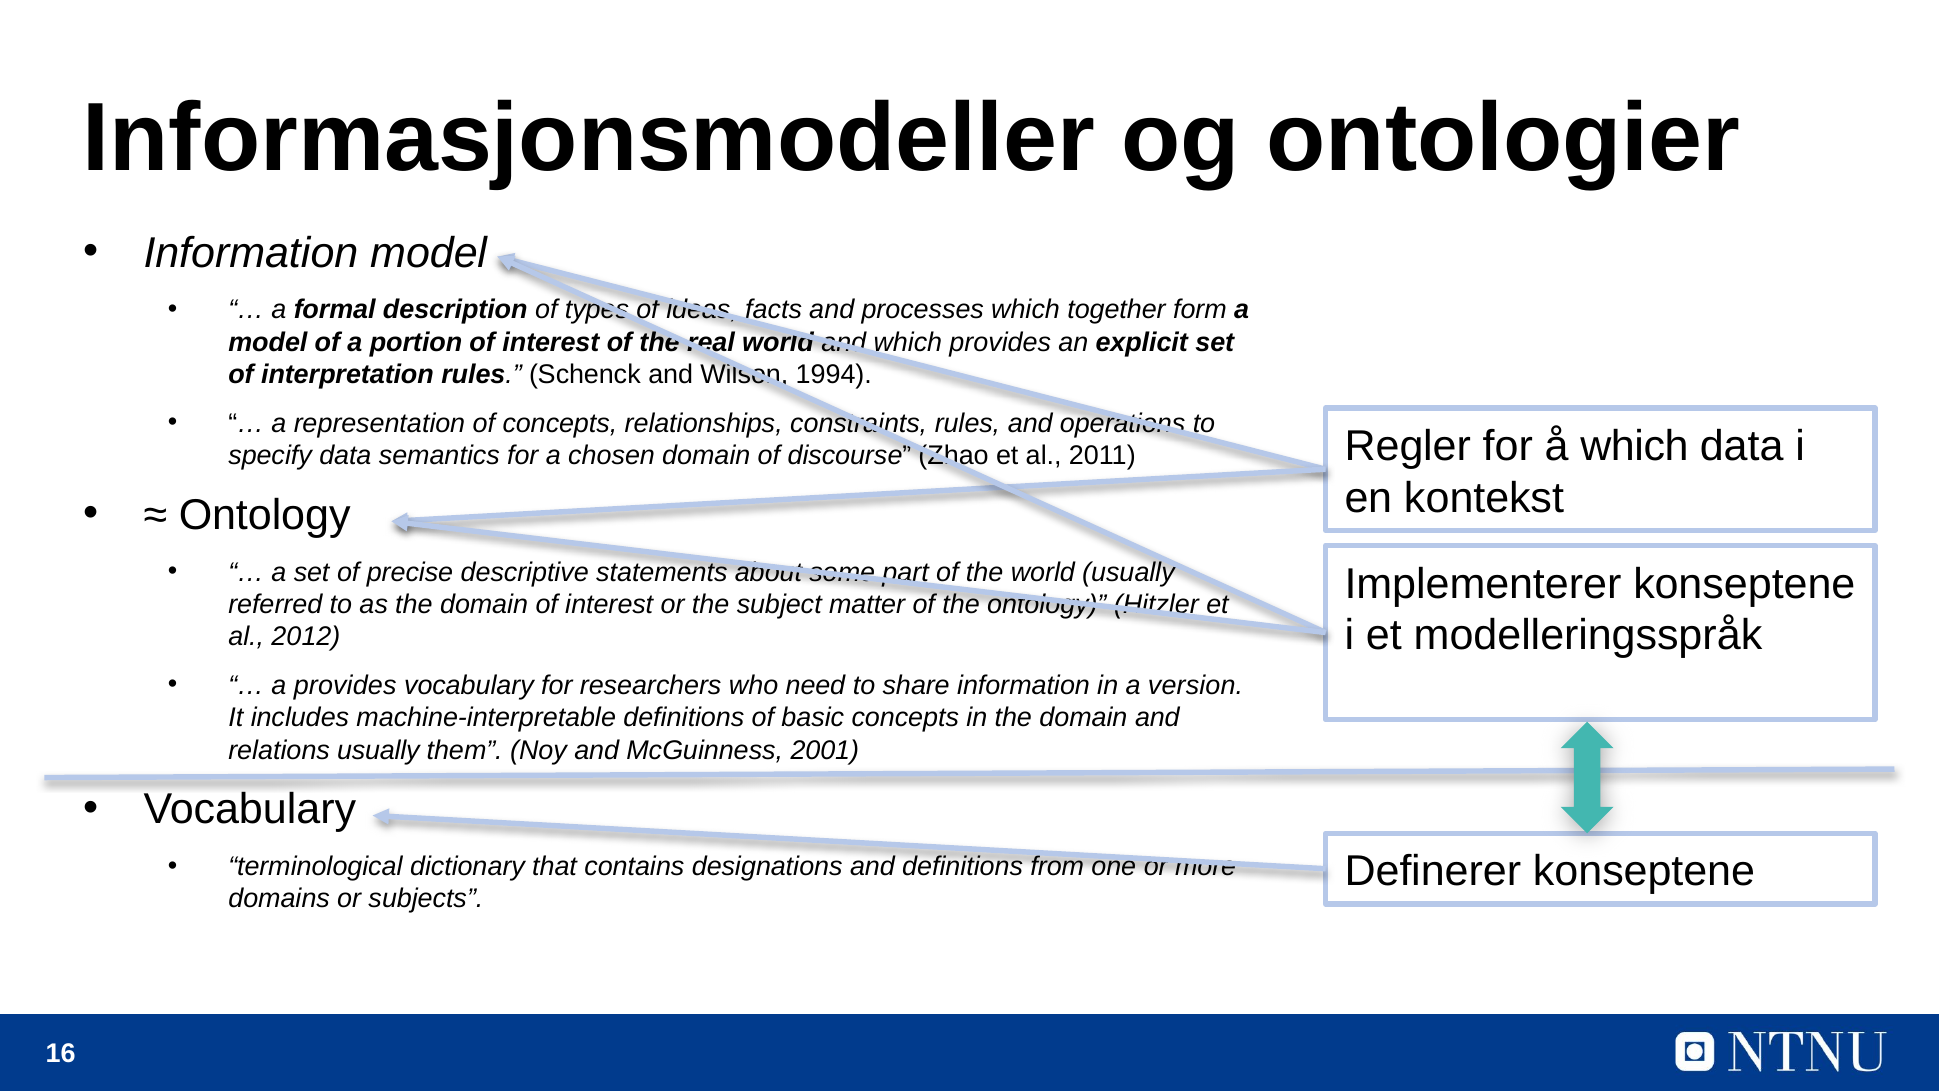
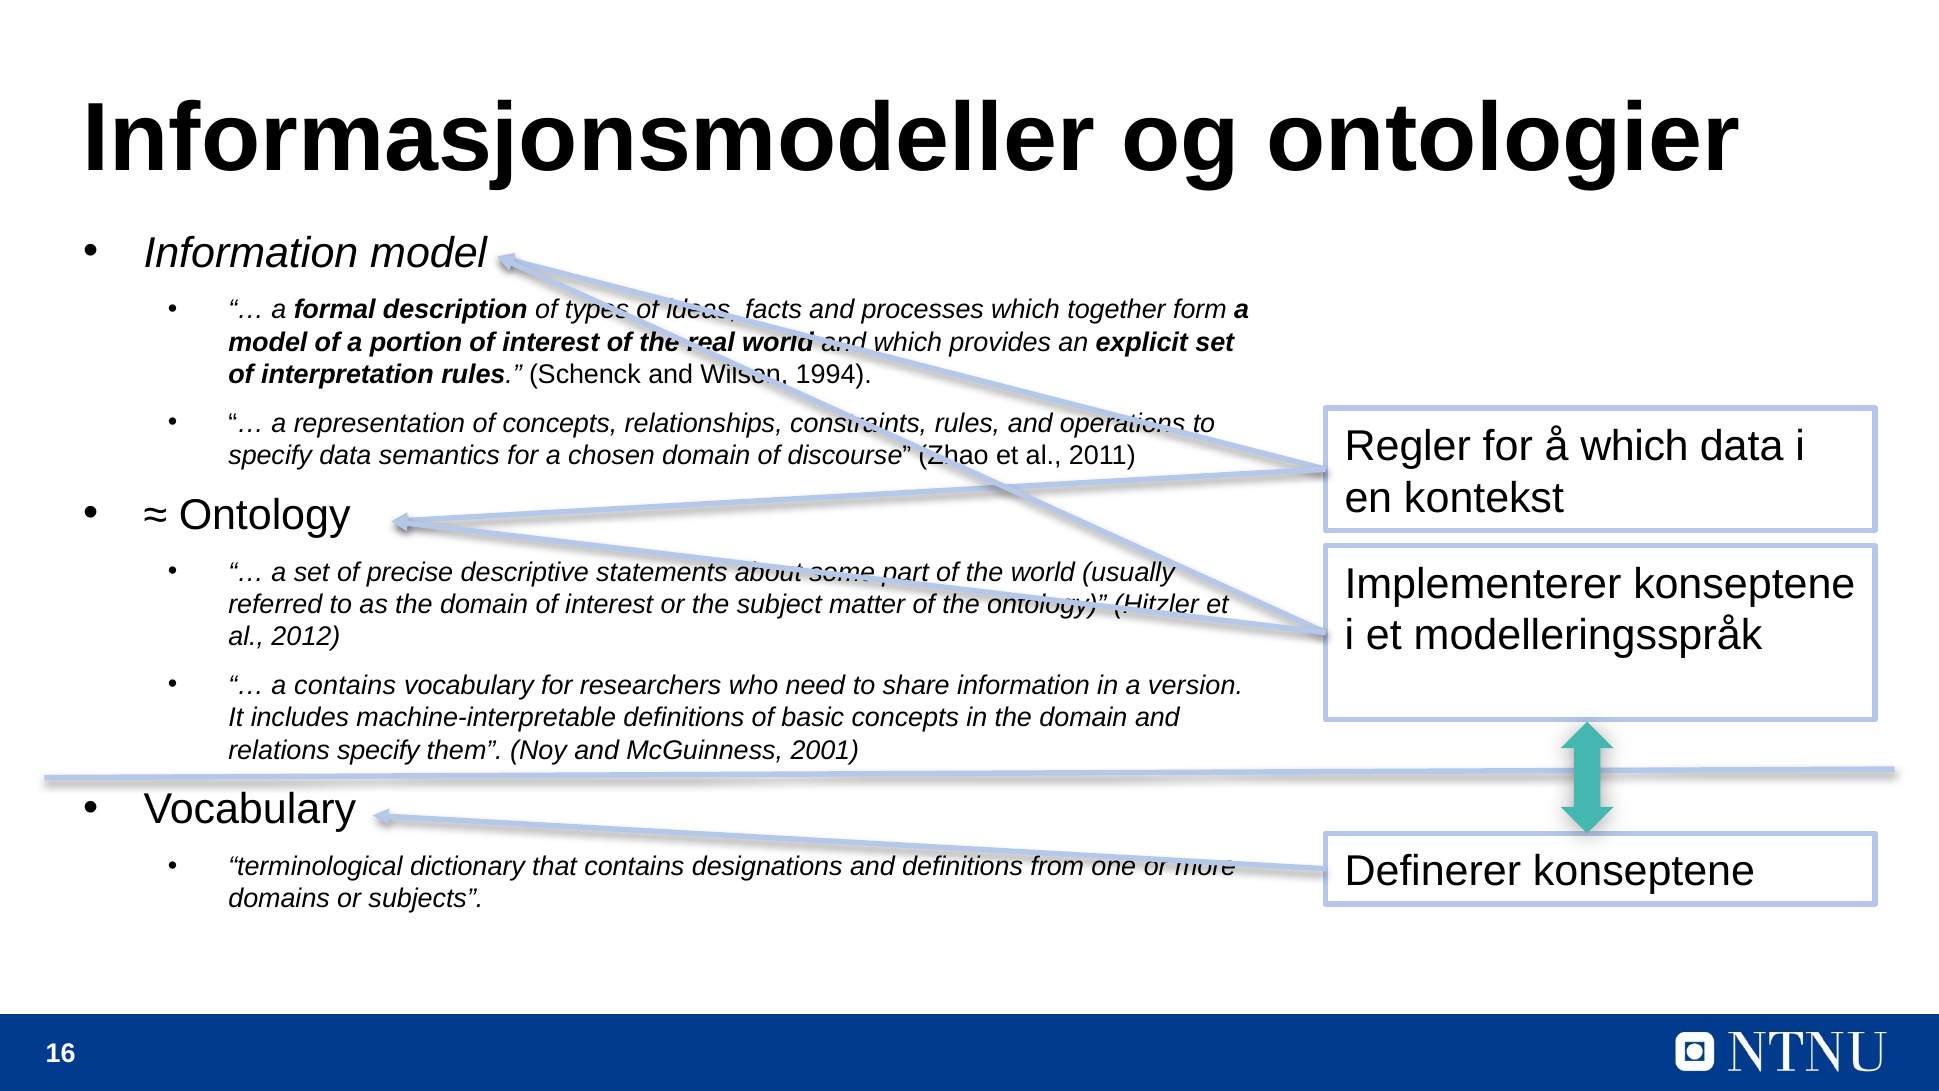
a provides: provides -> contains
relations usually: usually -> specify
